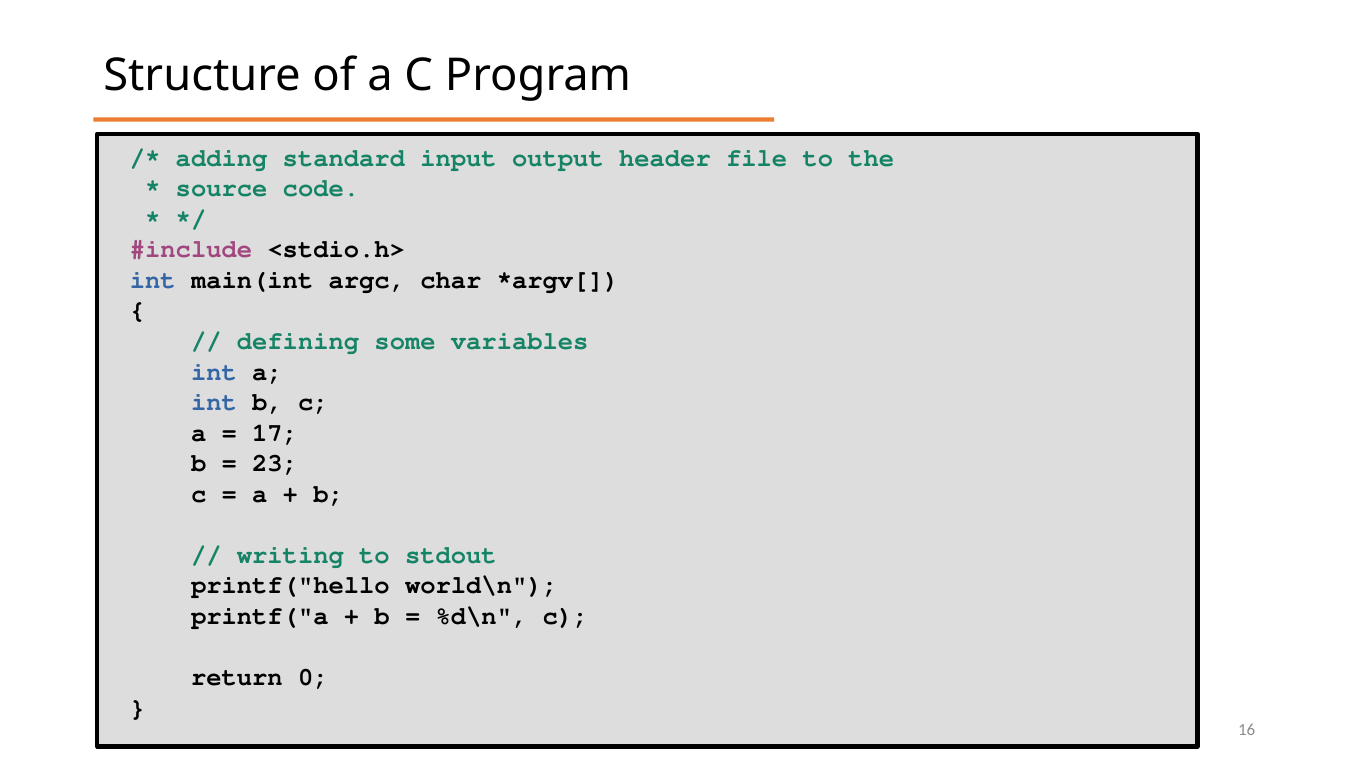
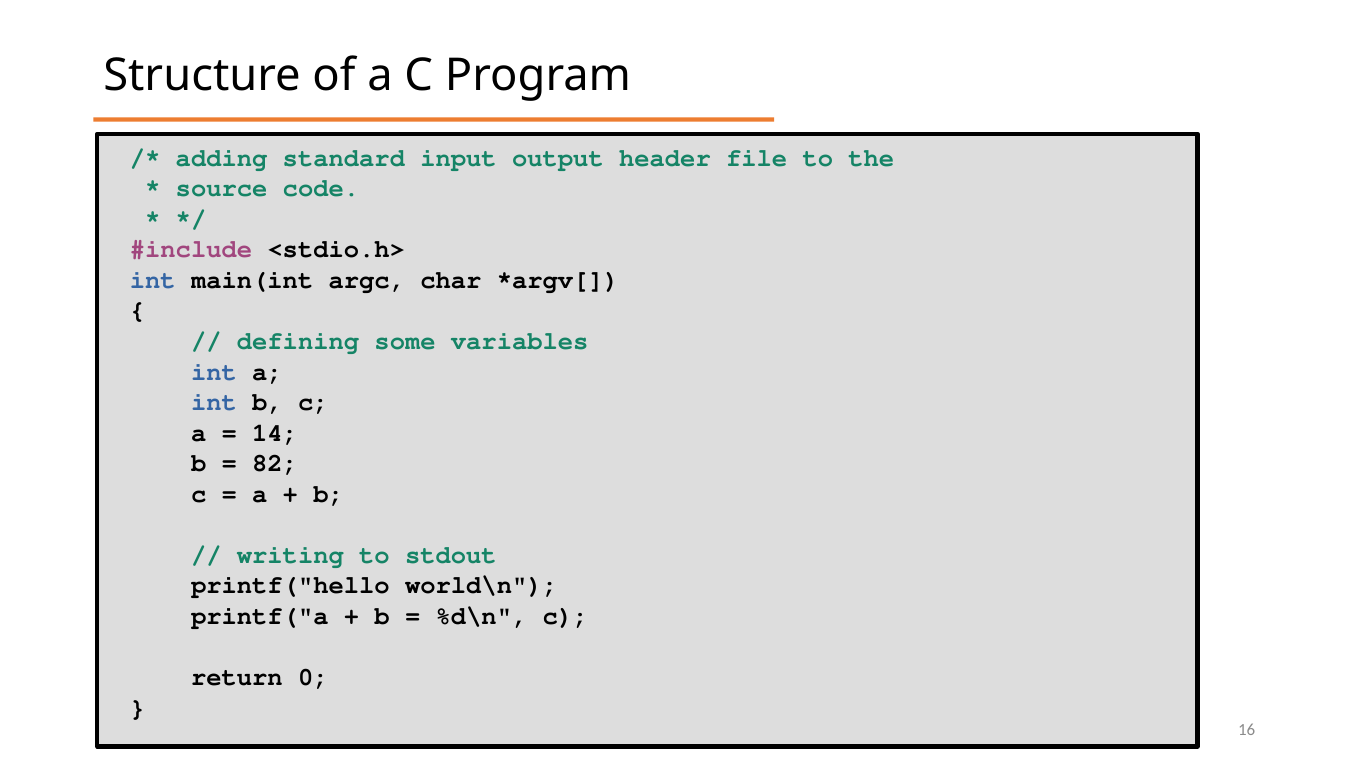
17: 17 -> 14
23: 23 -> 82
